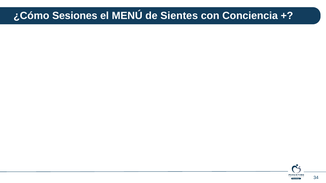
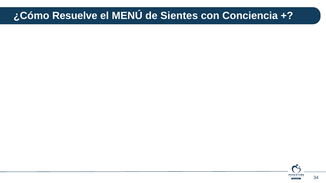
Sesiones: Sesiones -> Resuelve
